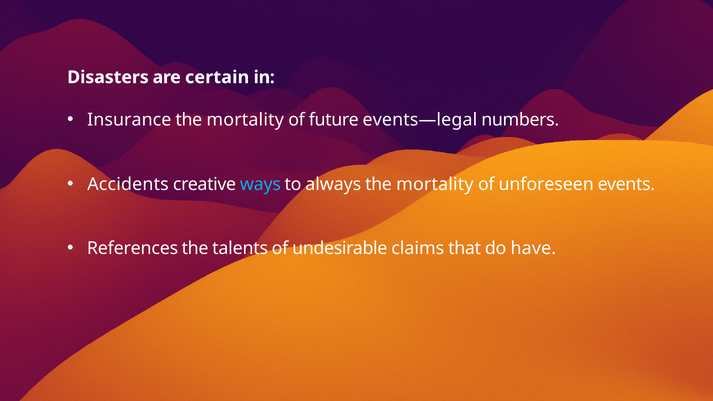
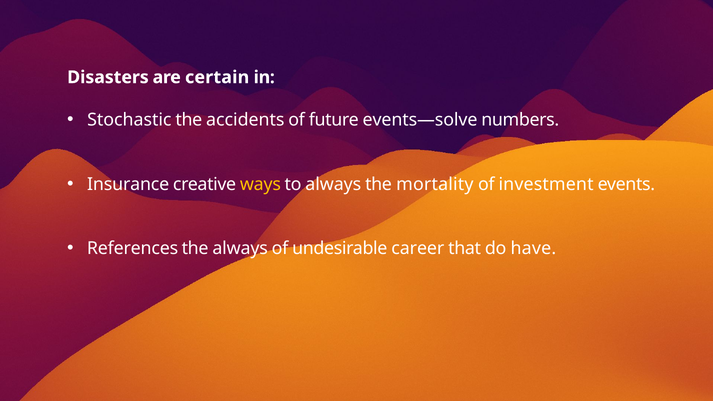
Insurance: Insurance -> Stochastic
mortality at (245, 120): mortality -> accidents
events—legal: events—legal -> events—solve
Accidents: Accidents -> Insurance
ways colour: light blue -> yellow
unforeseen: unforeseen -> investment
the talents: talents -> always
claims: claims -> career
